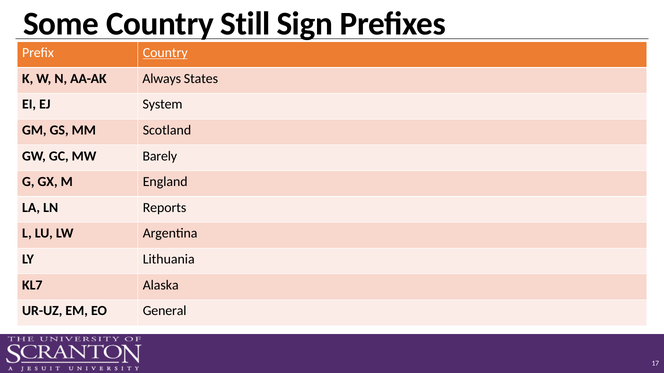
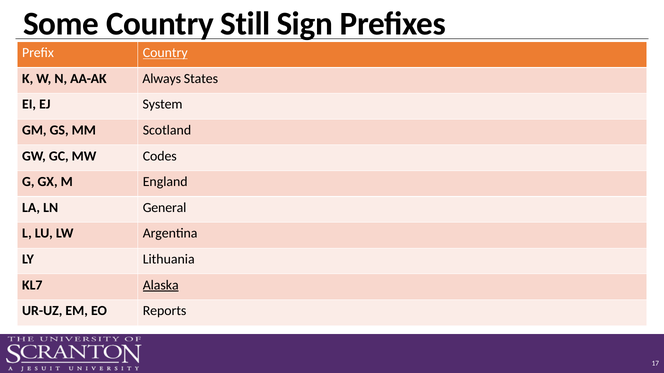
Barely: Barely -> Codes
Reports: Reports -> General
Alaska underline: none -> present
General: General -> Reports
